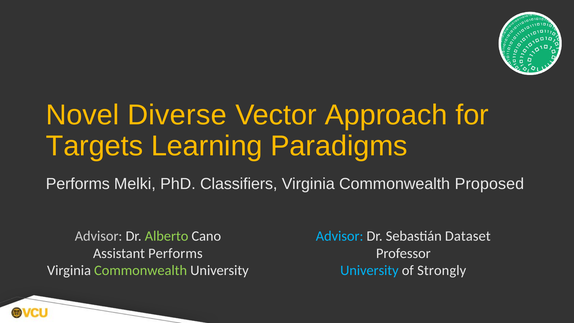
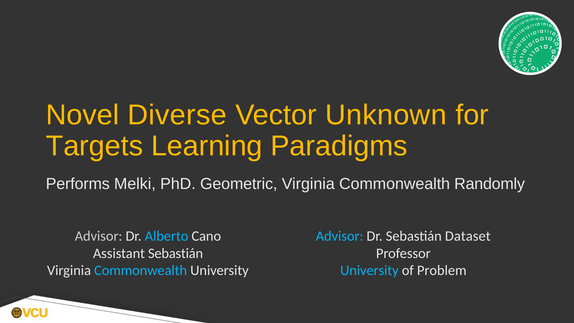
Approach: Approach -> Unknown
Classifiers: Classifiers -> Geometric
Proposed: Proposed -> Randomly
Alberto colour: light green -> light blue
Assistant Performs: Performs -> Sebastián
Commonwealth at (141, 270) colour: light green -> light blue
Strongly: Strongly -> Problem
